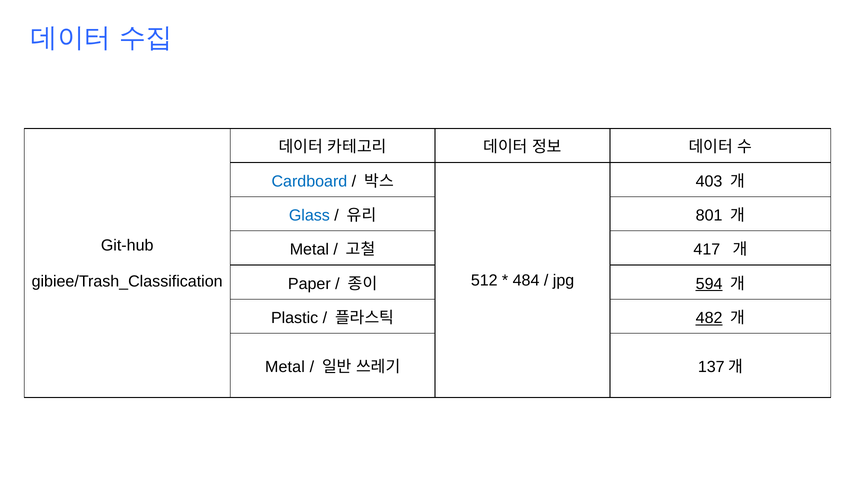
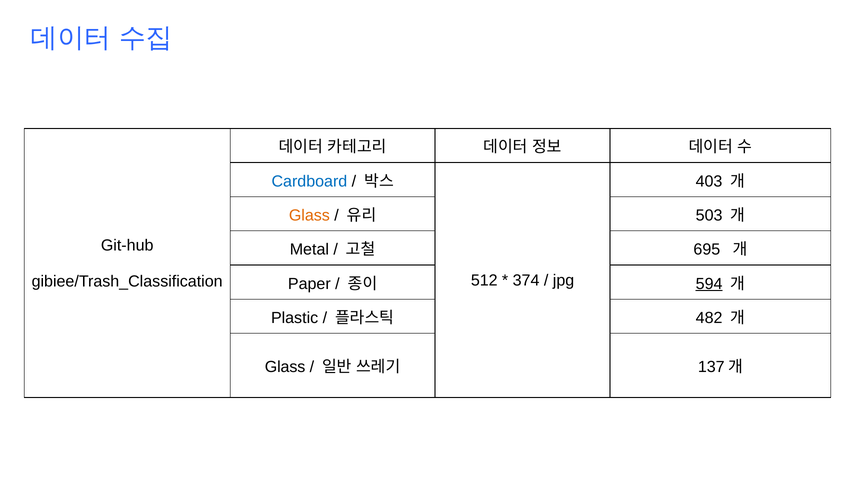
Glass at (309, 215) colour: blue -> orange
801: 801 -> 503
417: 417 -> 695
484: 484 -> 374
482 underline: present -> none
Metal at (285, 367): Metal -> Glass
